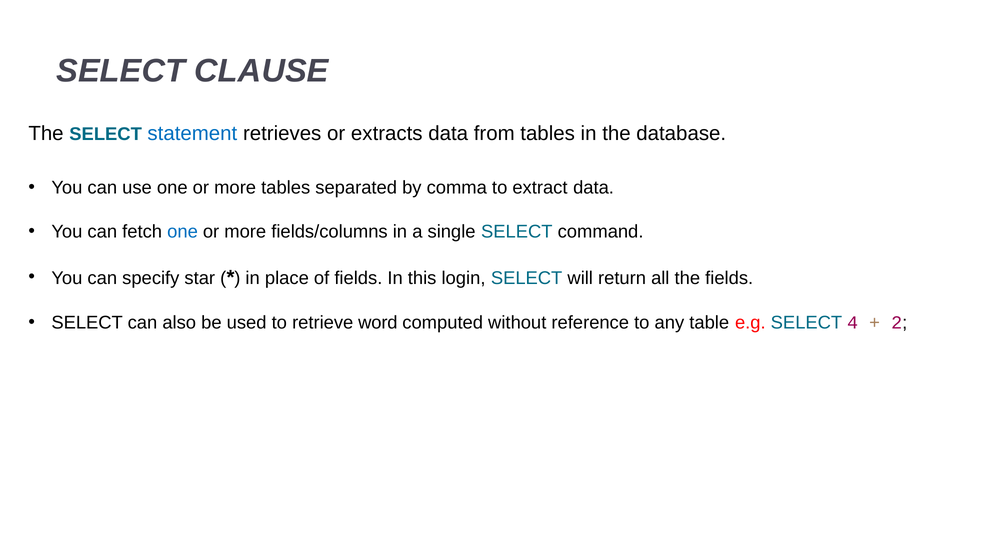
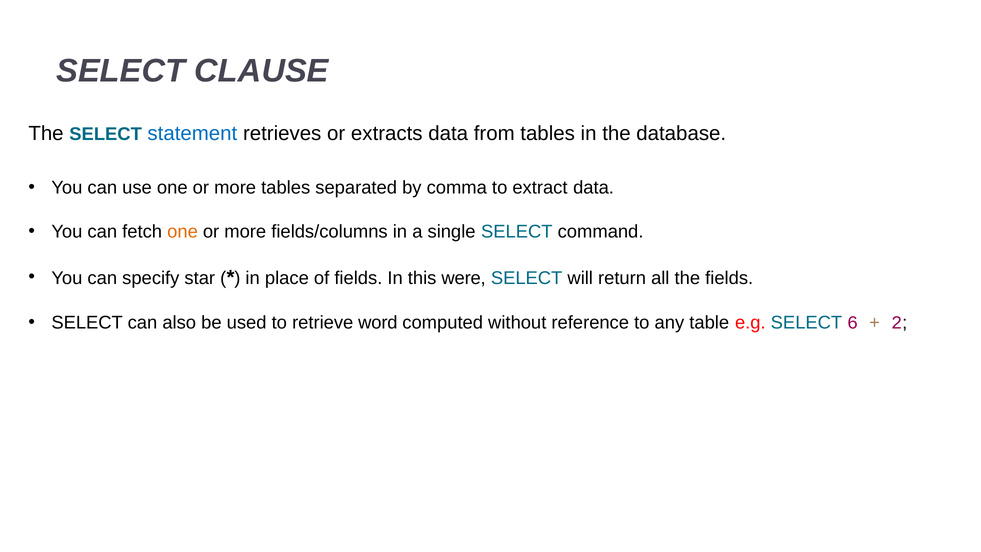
one at (183, 232) colour: blue -> orange
login: login -> were
4: 4 -> 6
